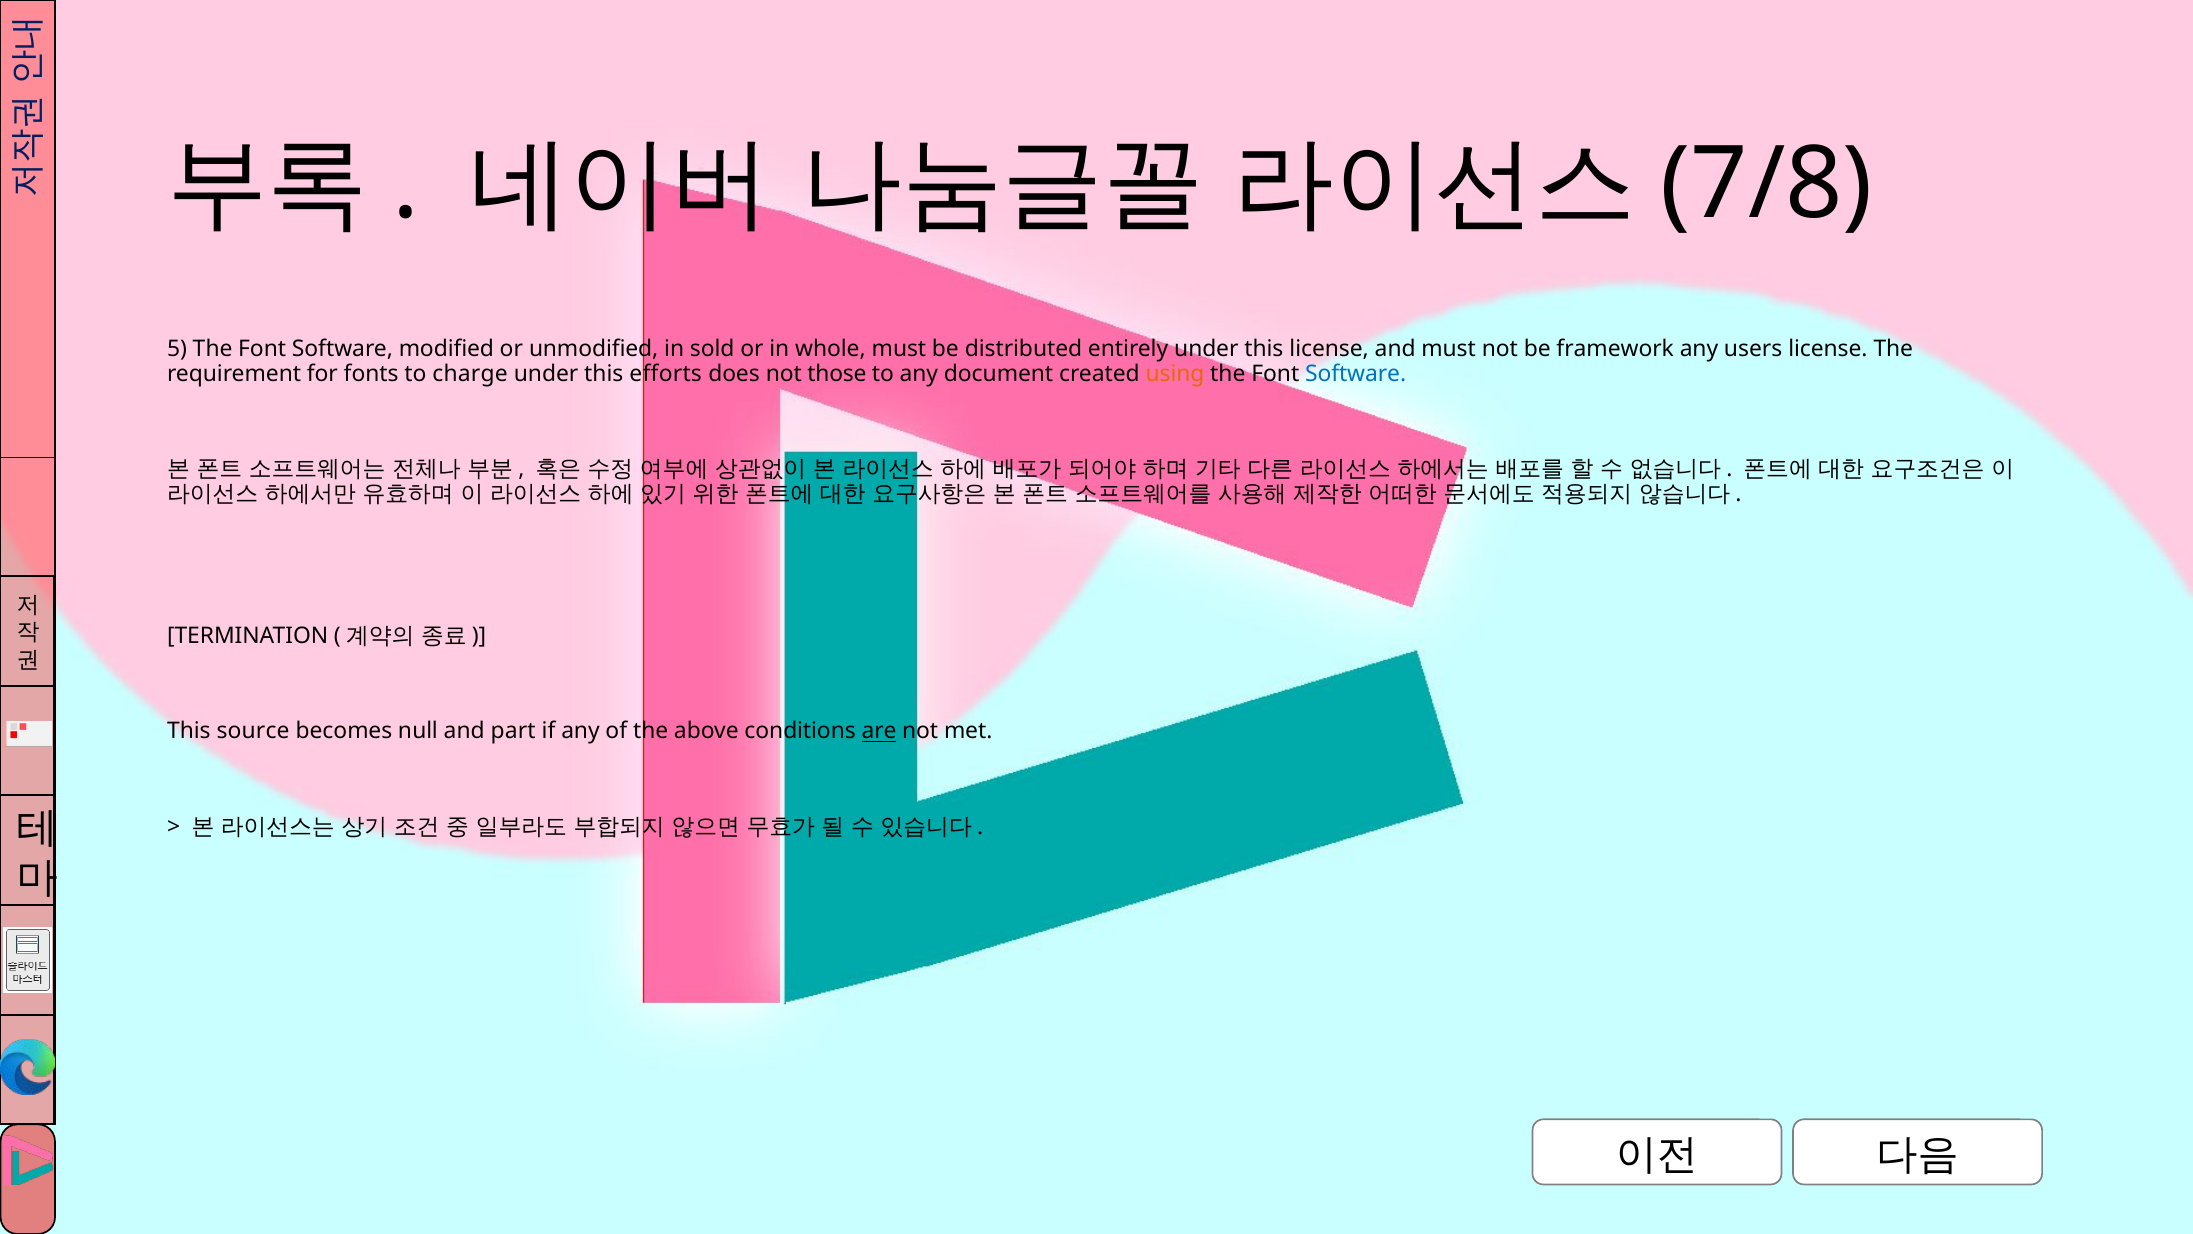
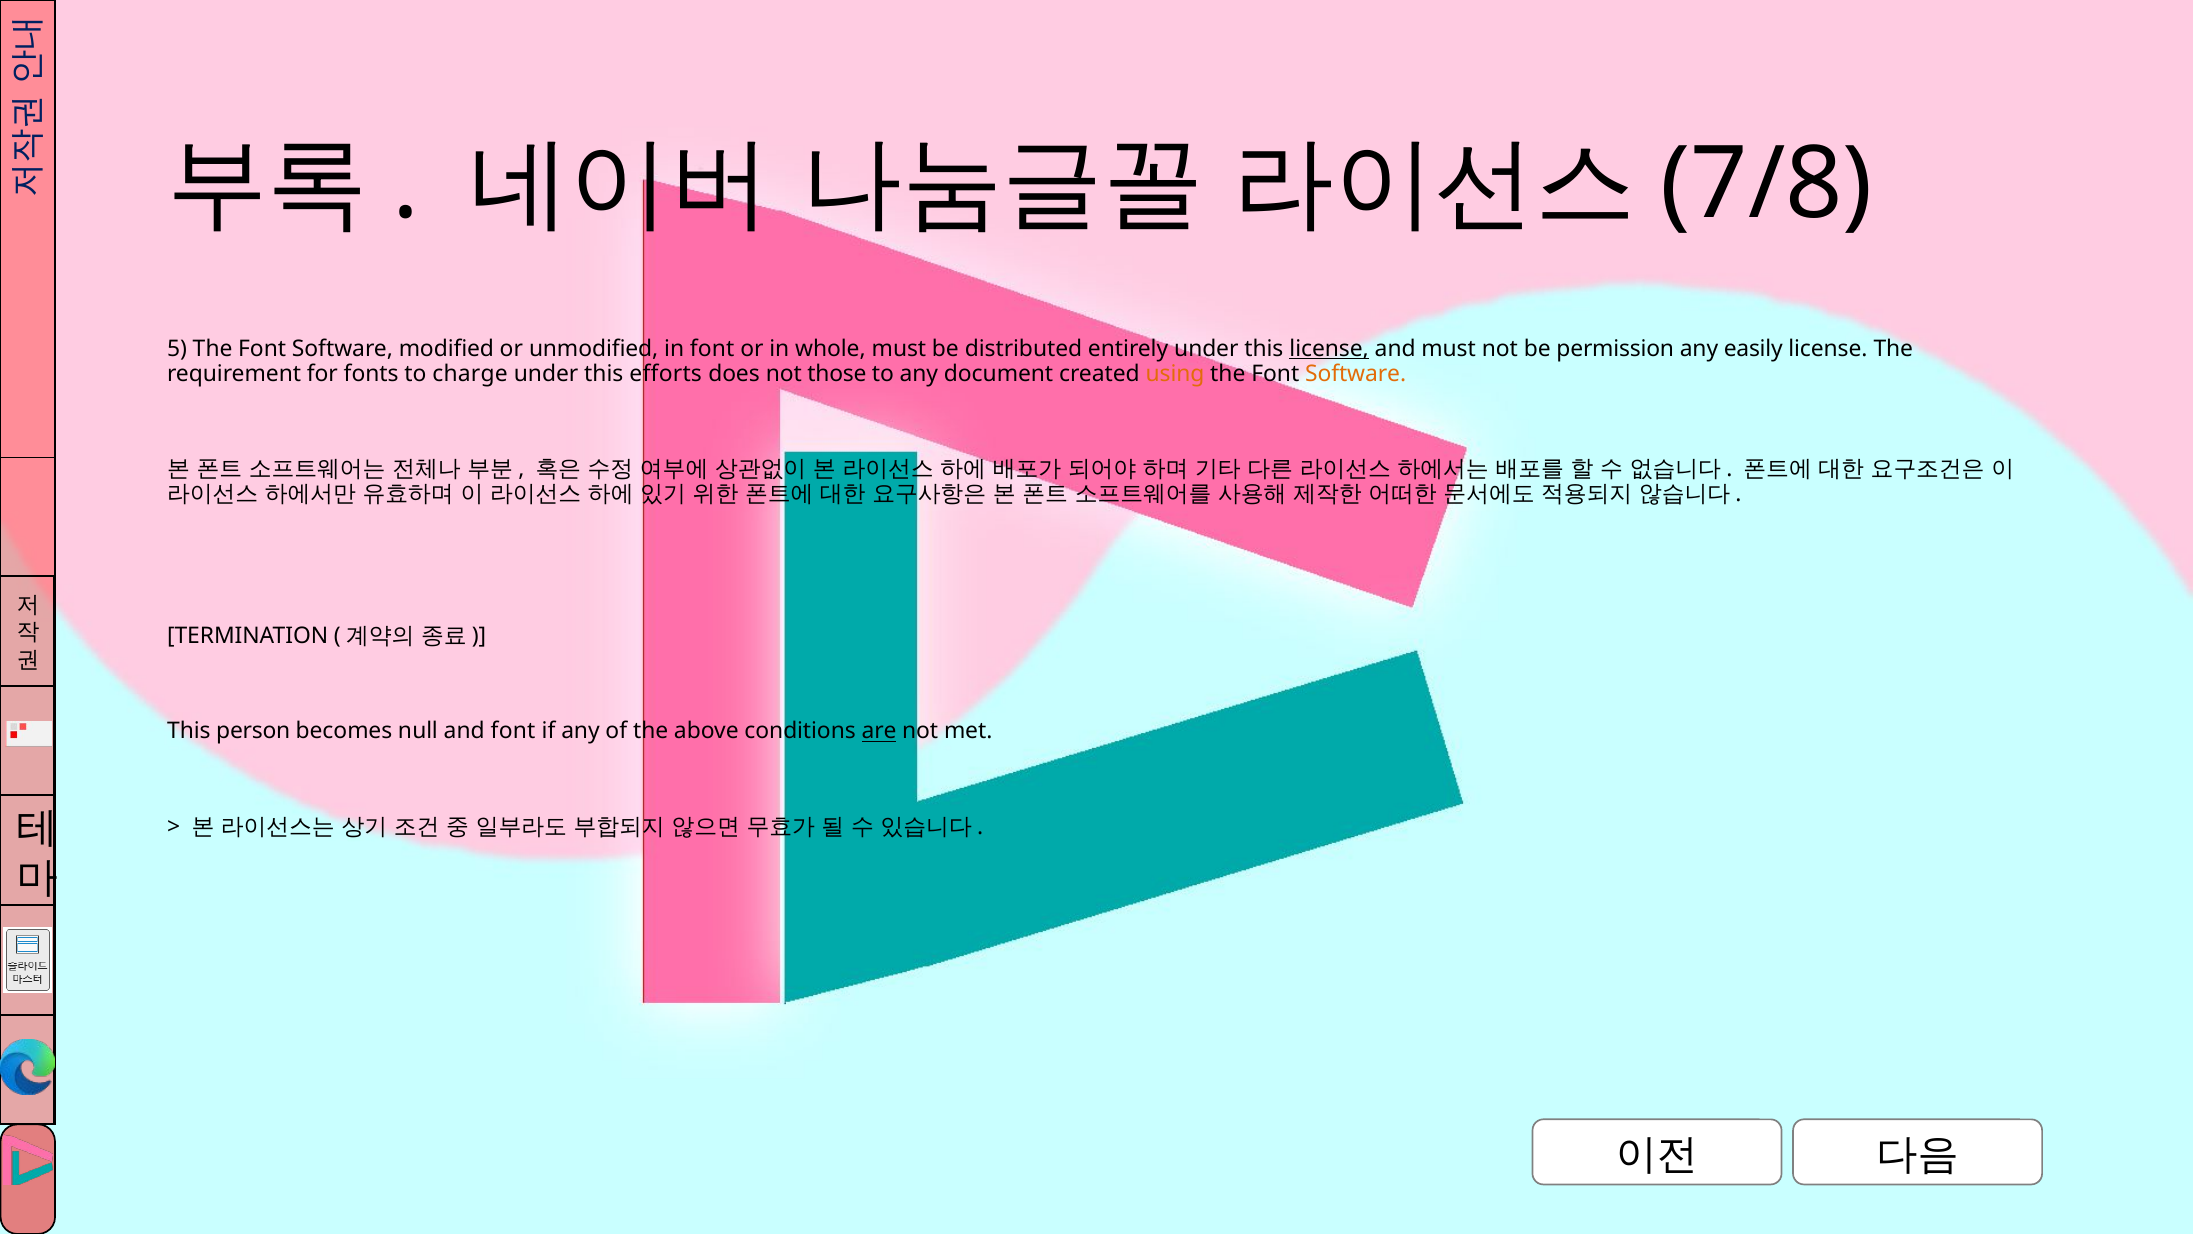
in sold: sold -> font
license at (1329, 349) underline: none -> present
framework: framework -> permission
users: users -> easily
Software at (1356, 374) colour: blue -> orange
source: source -> person
and part: part -> font
